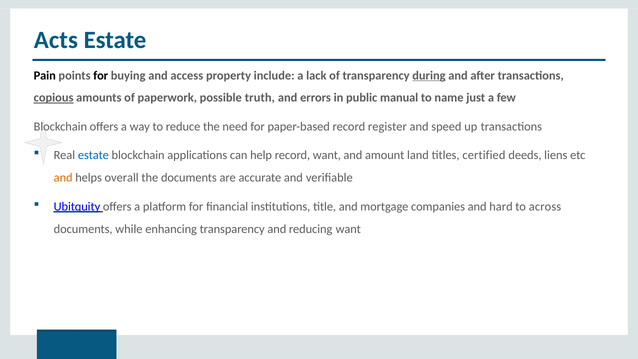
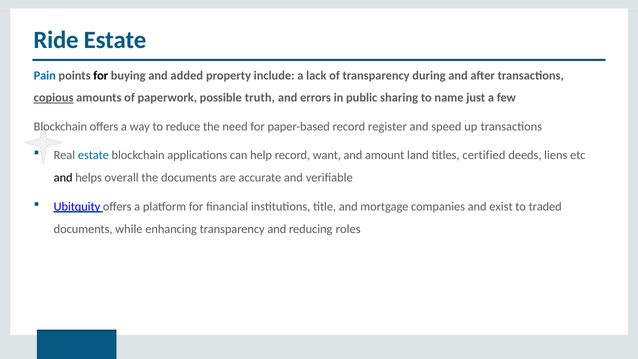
Acts: Acts -> Ride
Pain colour: black -> blue
access: access -> added
during underline: present -> none
manual: manual -> sharing
and at (63, 178) colour: orange -> black
hard: hard -> exist
across: across -> traded
reducing want: want -> roles
